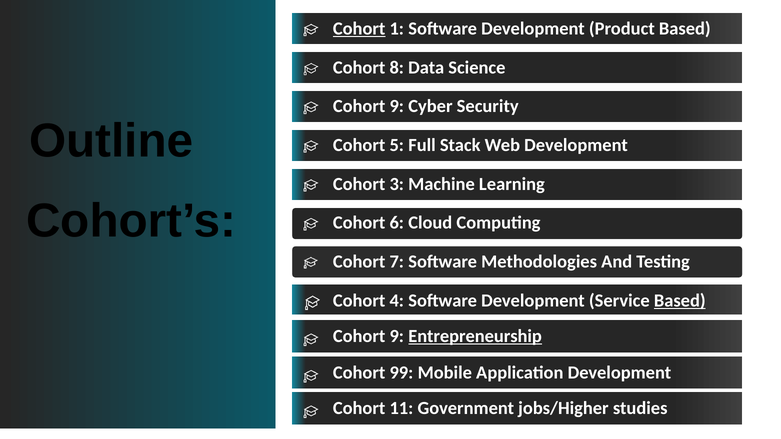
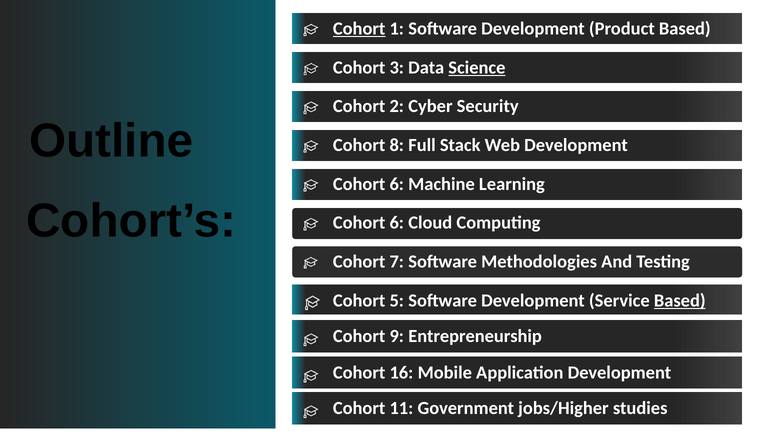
8: 8 -> 3
Science underline: none -> present
9 at (397, 106): 9 -> 2
5: 5 -> 8
3 at (397, 184): 3 -> 6
4: 4 -> 5
Entrepreneurship underline: present -> none
99: 99 -> 16
